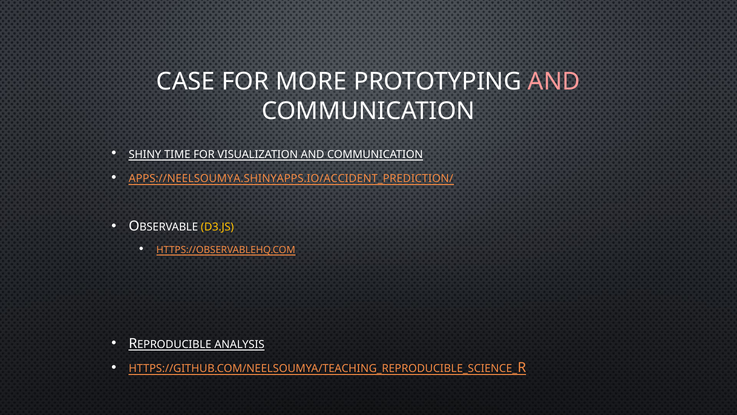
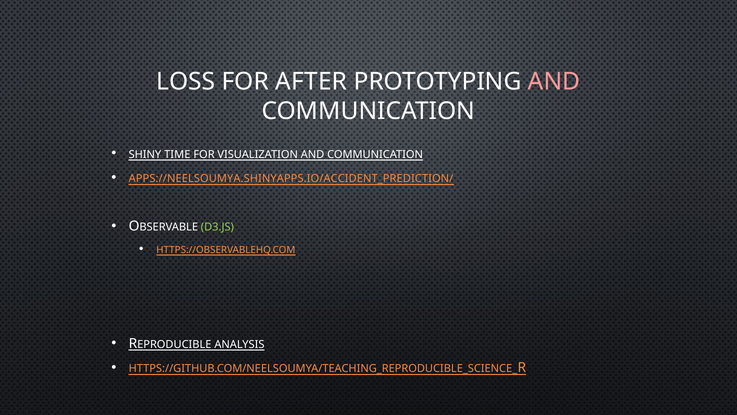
CASE: CASE -> LOSS
MORE: MORE -> AFTER
D3.JS colour: yellow -> light green
